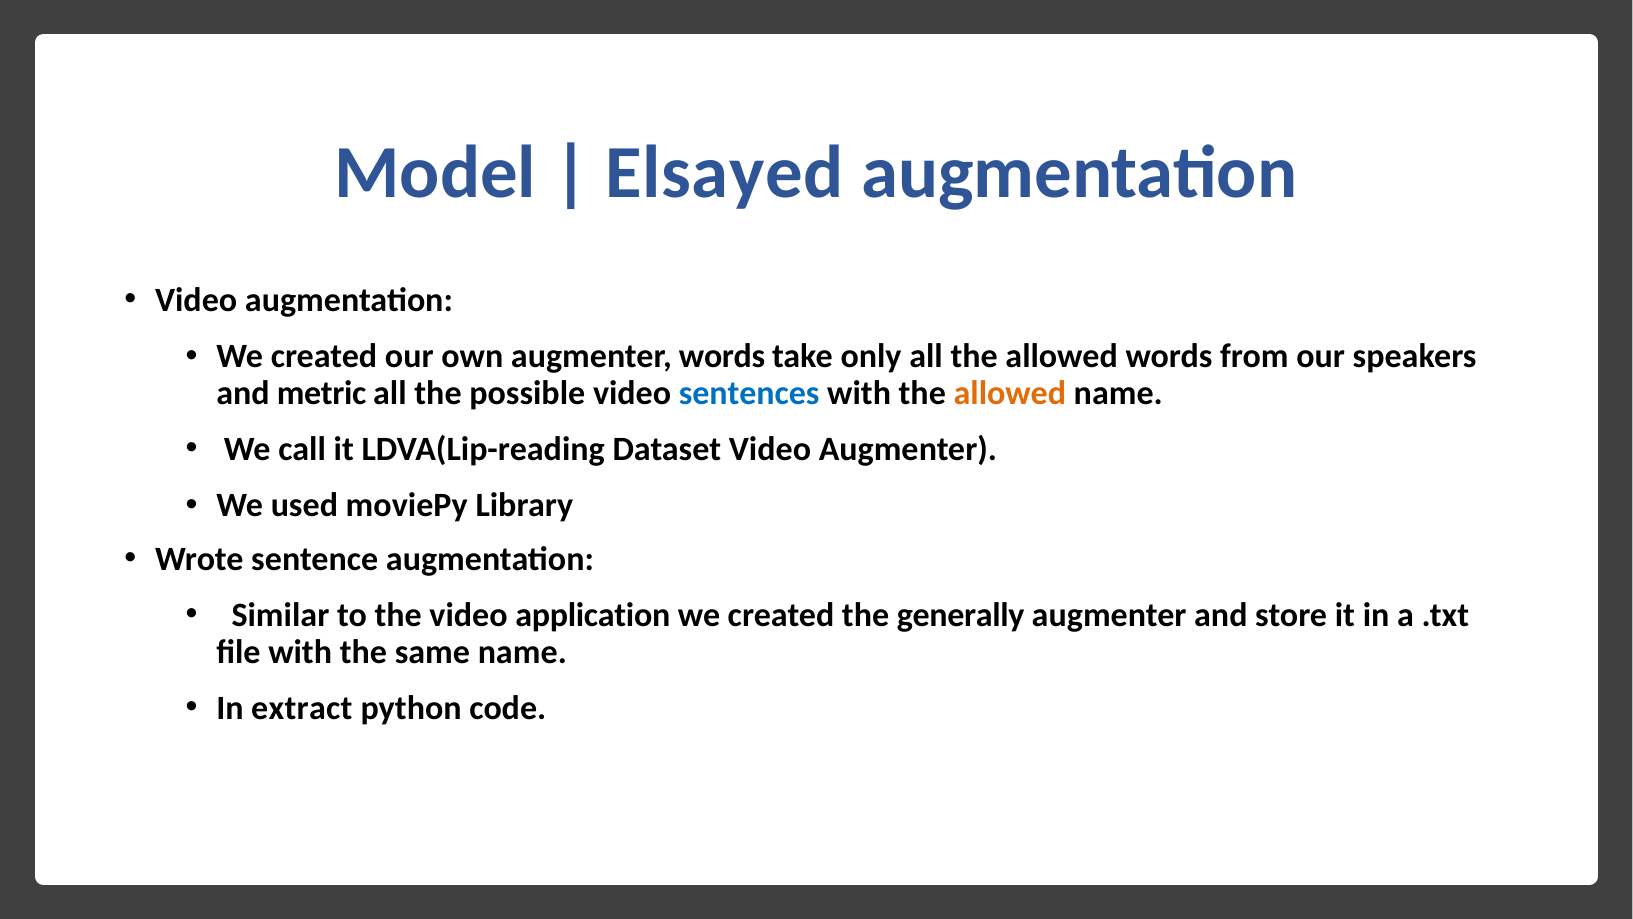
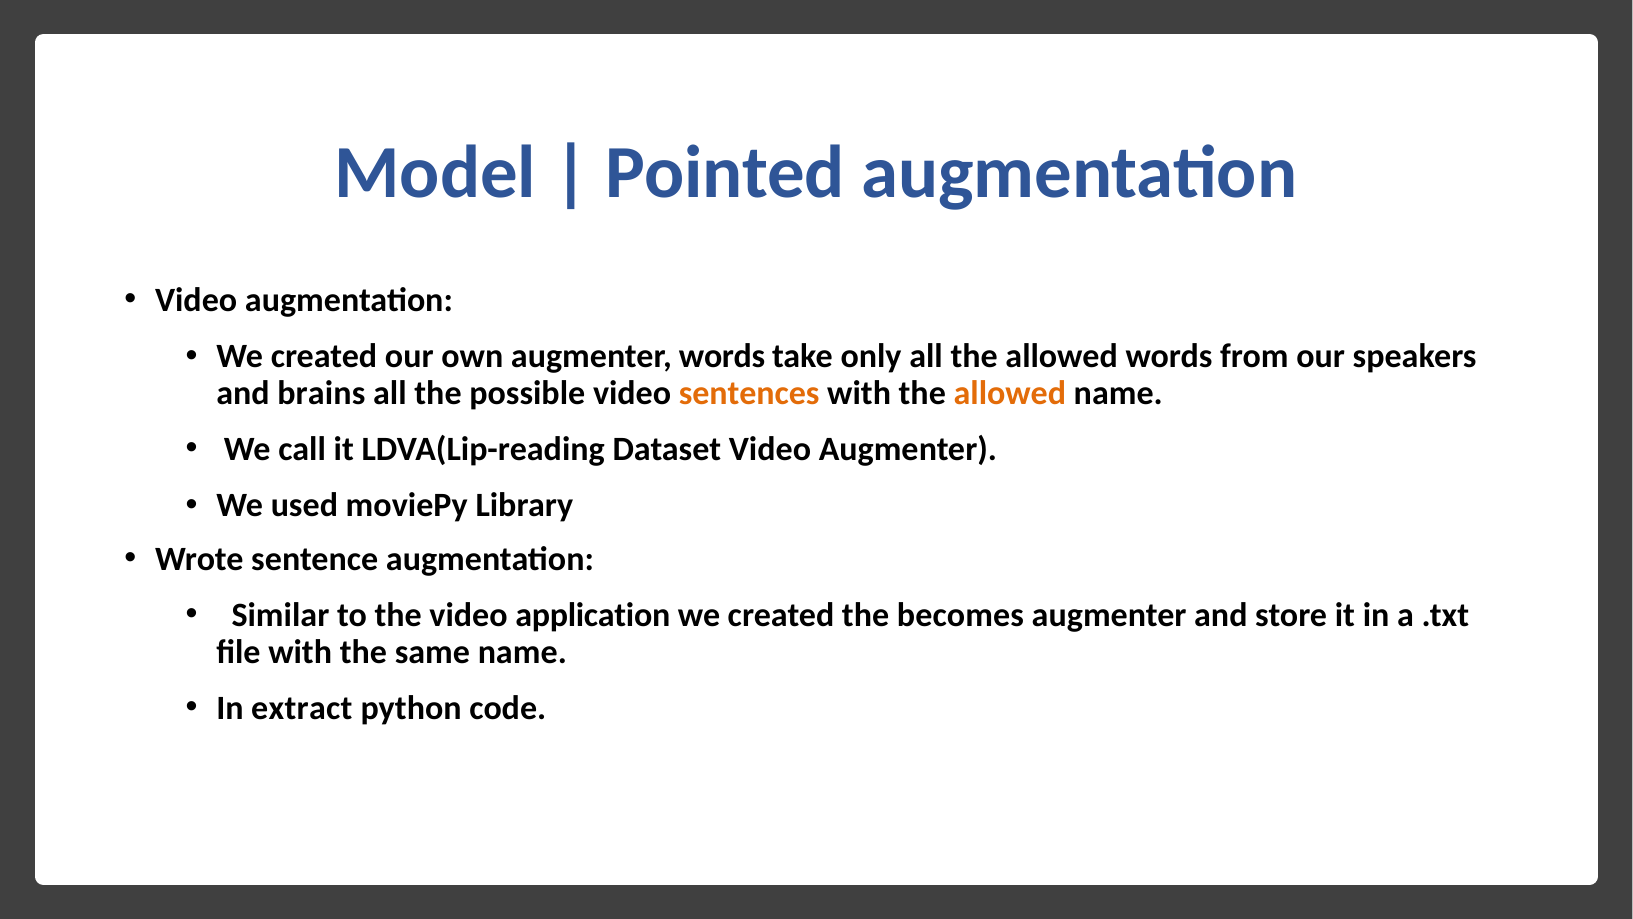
Elsayed: Elsayed -> Pointed
metric: metric -> brains
sentences colour: blue -> orange
generally: generally -> becomes
